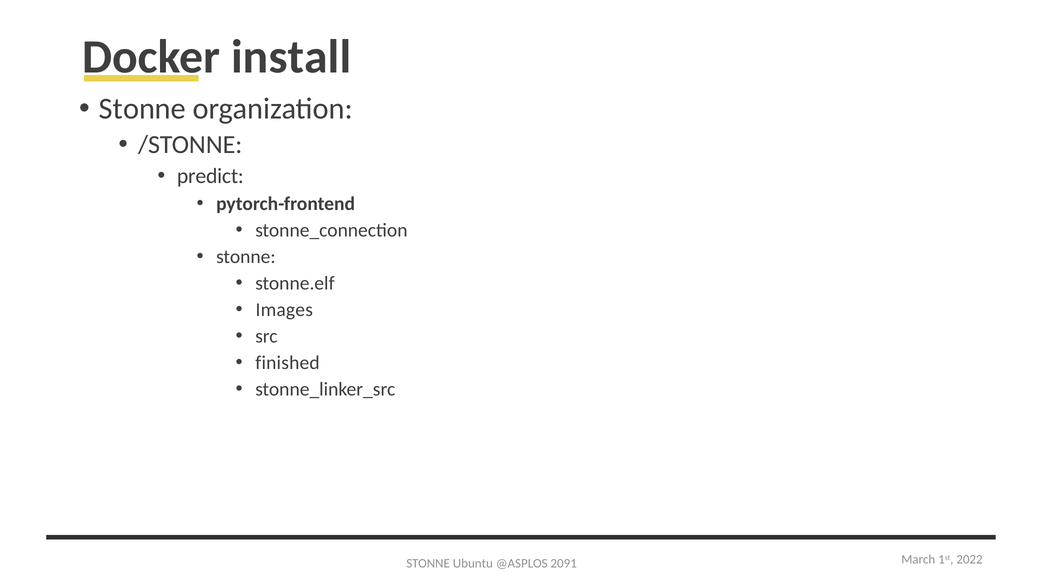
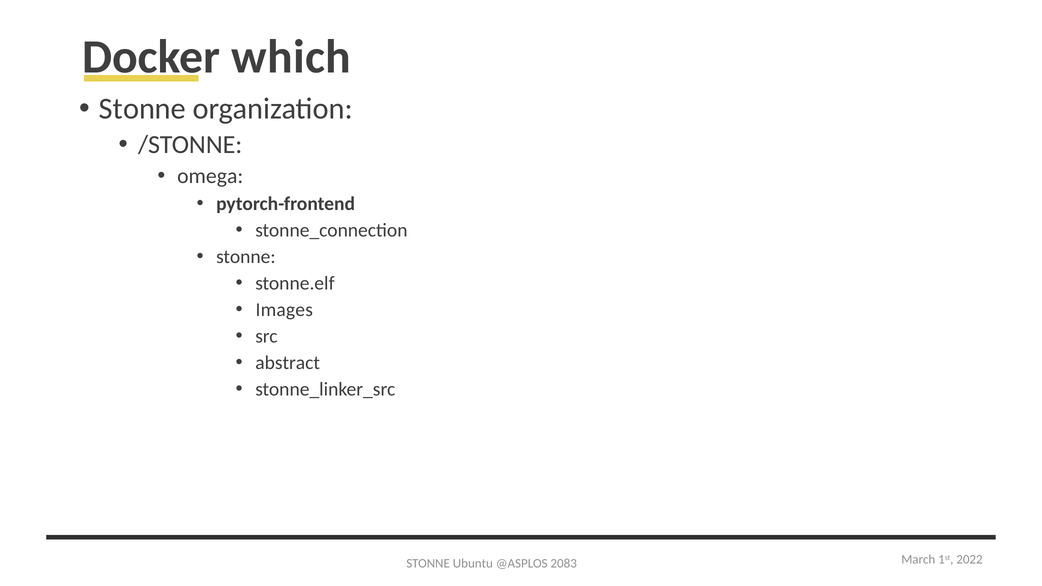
install: install -> which
predict: predict -> omega
finished: finished -> abstract
2091: 2091 -> 2083
